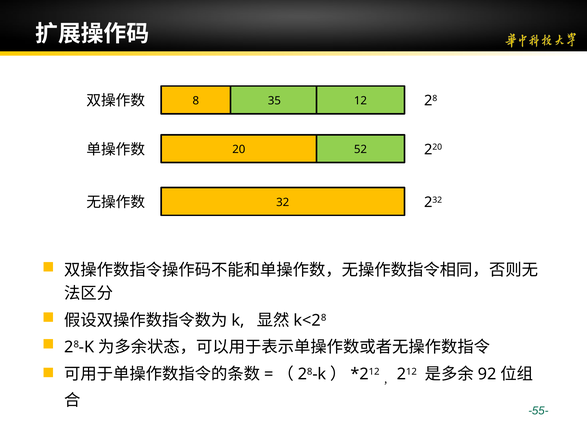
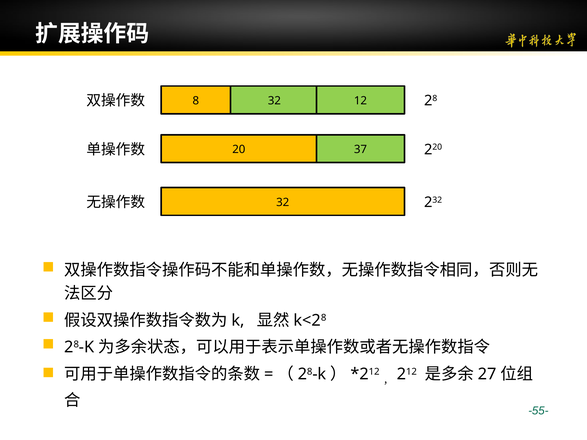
8 35: 35 -> 32
52: 52 -> 37
92: 92 -> 27
